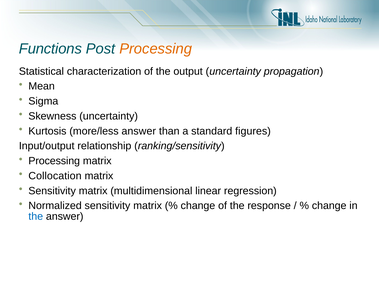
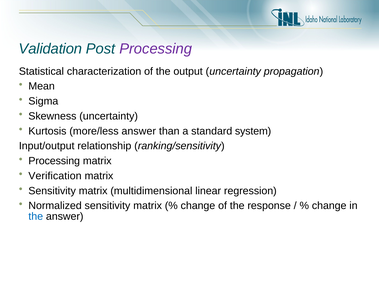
Functions: Functions -> Validation
Processing at (156, 49) colour: orange -> purple
figures: figures -> system
Collocation: Collocation -> Verification
